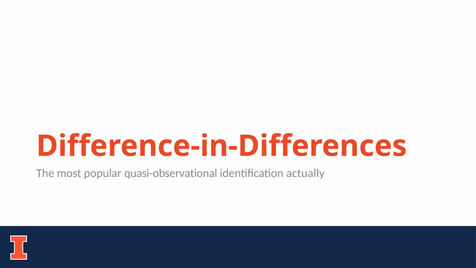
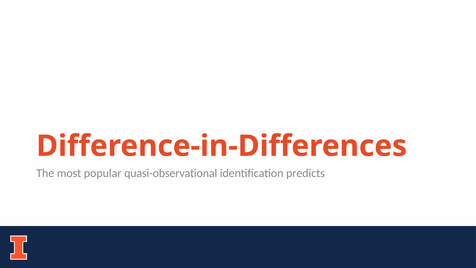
actually: actually -> predicts
